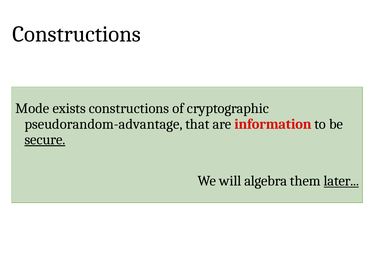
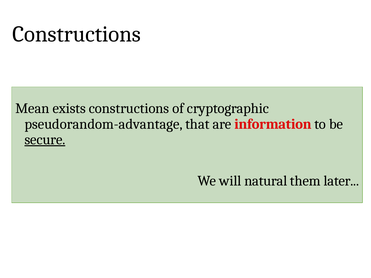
Mode: Mode -> Mean
algebra: algebra -> natural
later underline: present -> none
